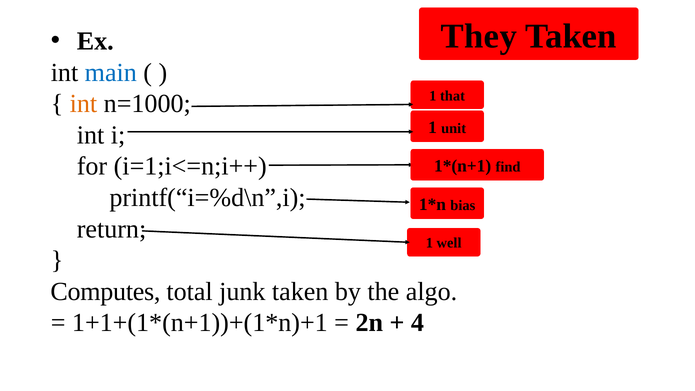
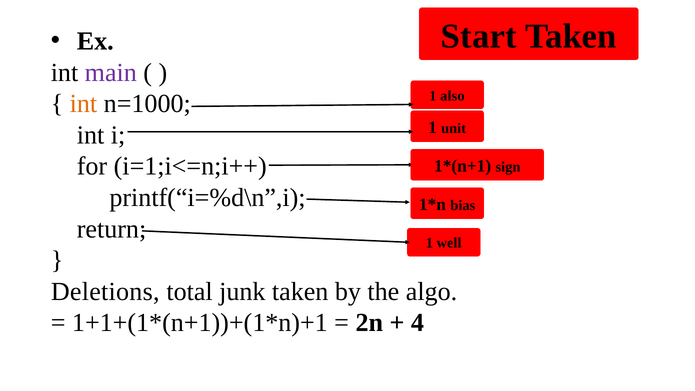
They: They -> Start
main colour: blue -> purple
that: that -> also
find: find -> sign
Computes: Computes -> Deletions
